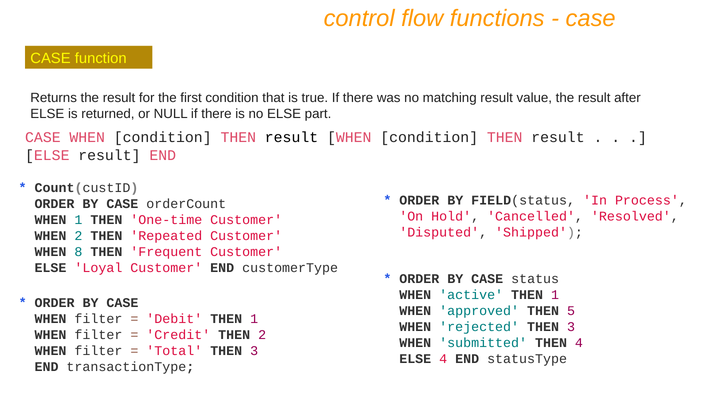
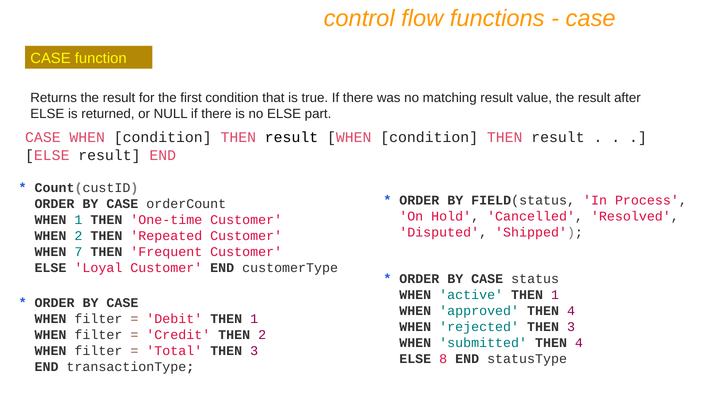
8: 8 -> 7
approved THEN 5: 5 -> 4
ELSE 4: 4 -> 8
